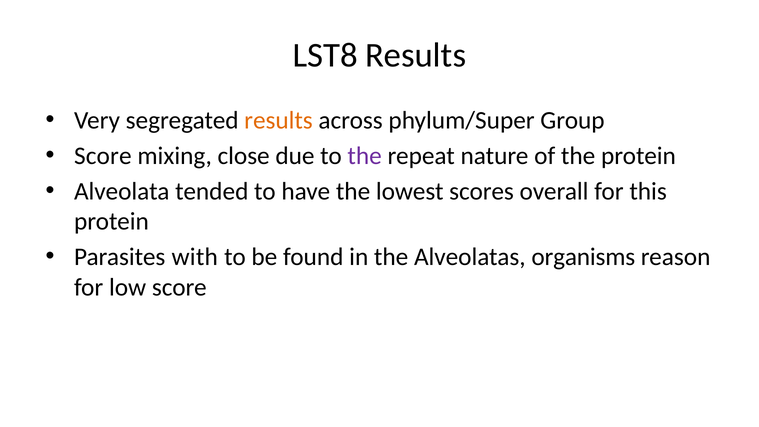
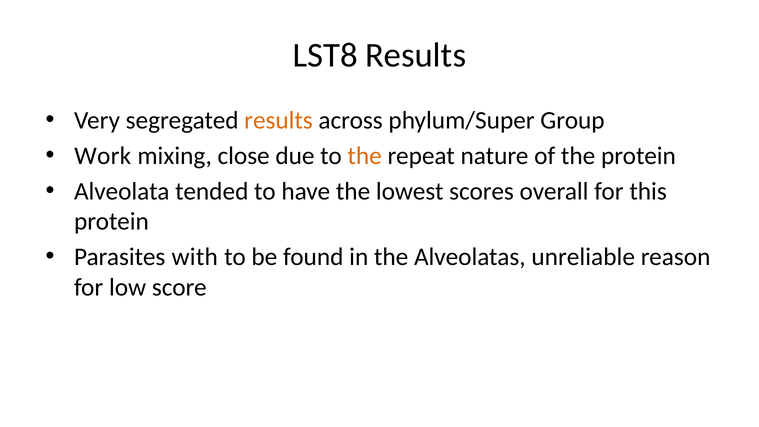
Score at (103, 156): Score -> Work
the at (365, 156) colour: purple -> orange
organisms: organisms -> unreliable
